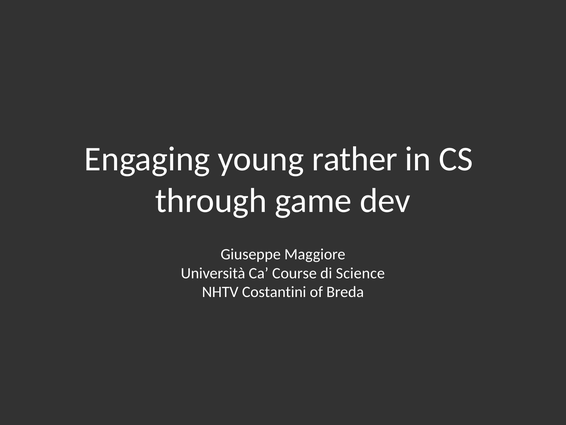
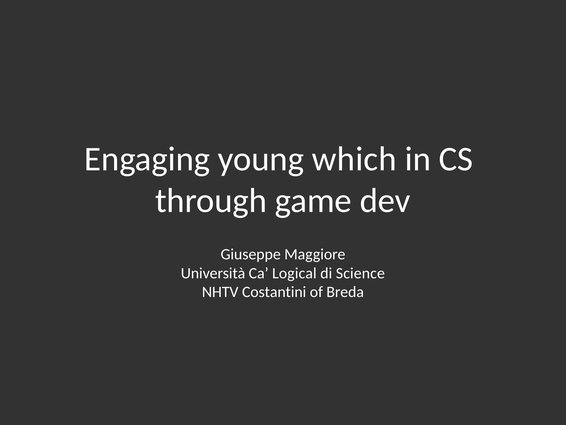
rather: rather -> which
Course: Course -> Logical
